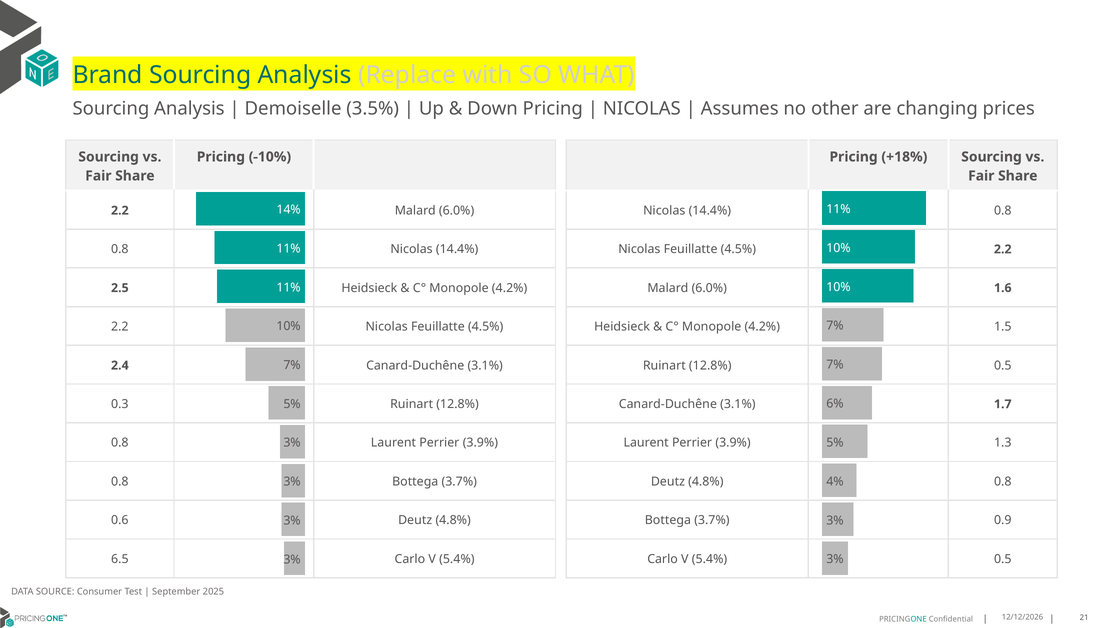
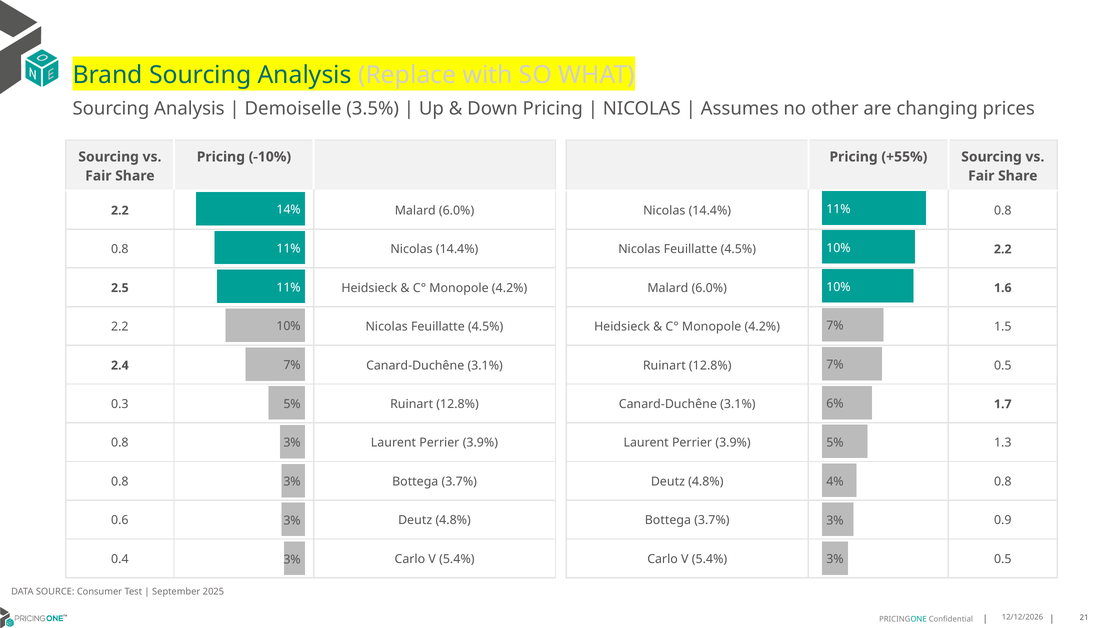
+18%: +18% -> +55%
6.5: 6.5 -> 0.4
